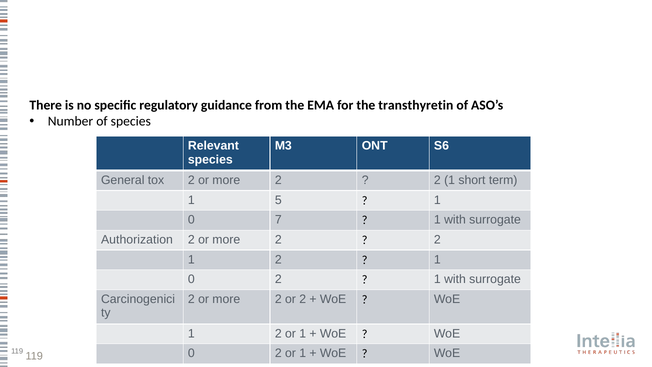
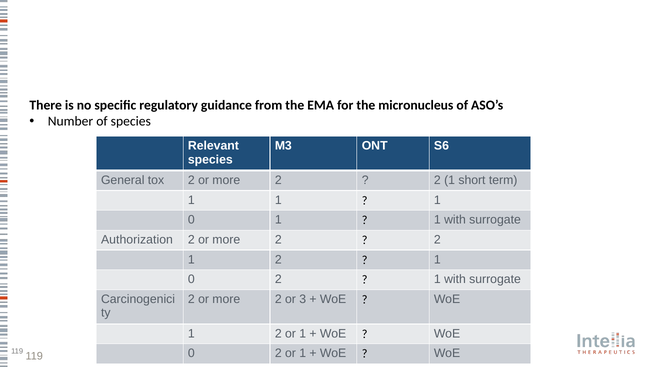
transthyretin: transthyretin -> micronucleus
1 5: 5 -> 1
0 7: 7 -> 1
or 2: 2 -> 3
